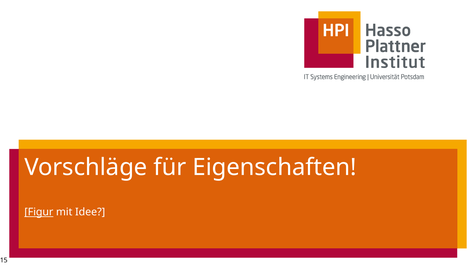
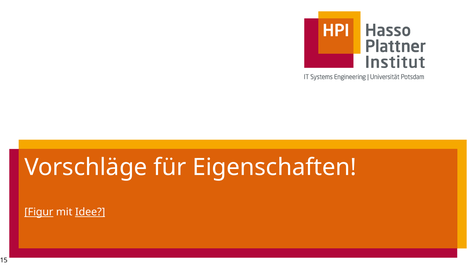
Idee underline: none -> present
